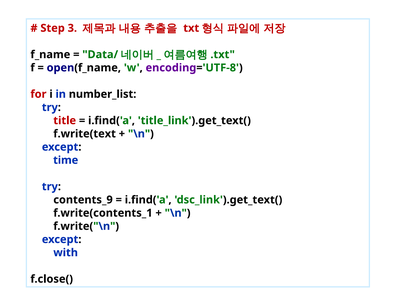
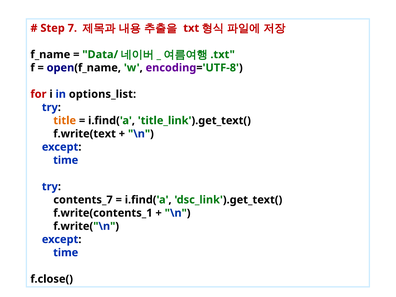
3: 3 -> 7
number_list: number_list -> options_list
title colour: red -> orange
contents_9: contents_9 -> contents_7
with at (66, 253): with -> time
